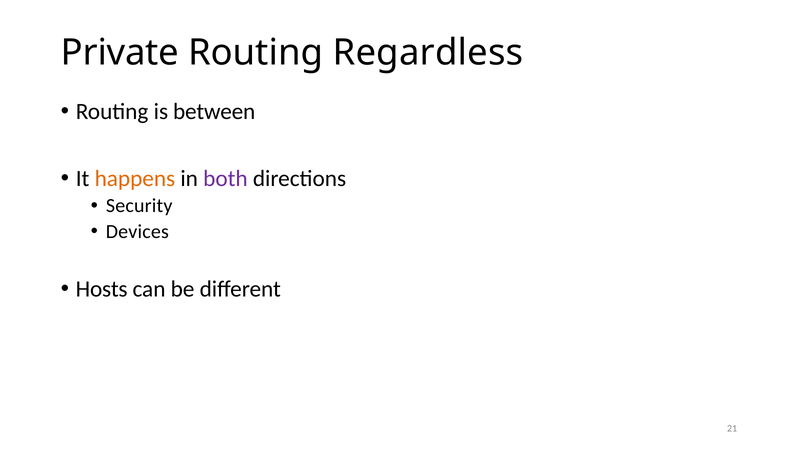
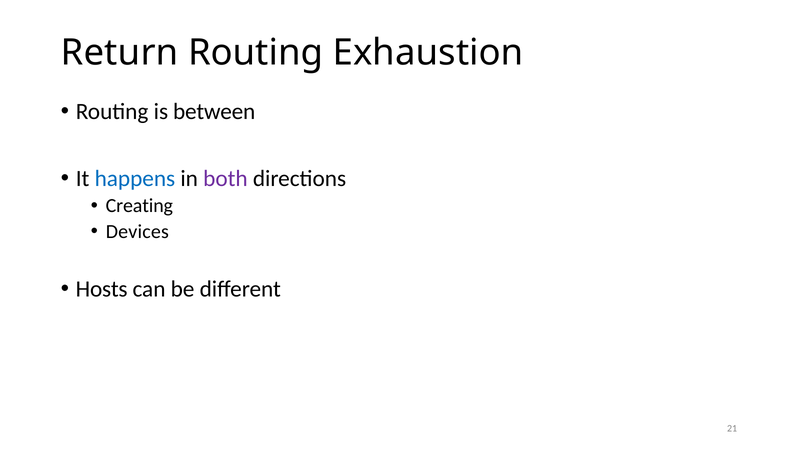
Private: Private -> Return
Regardless: Regardless -> Exhaustion
happens colour: orange -> blue
Security: Security -> Creating
